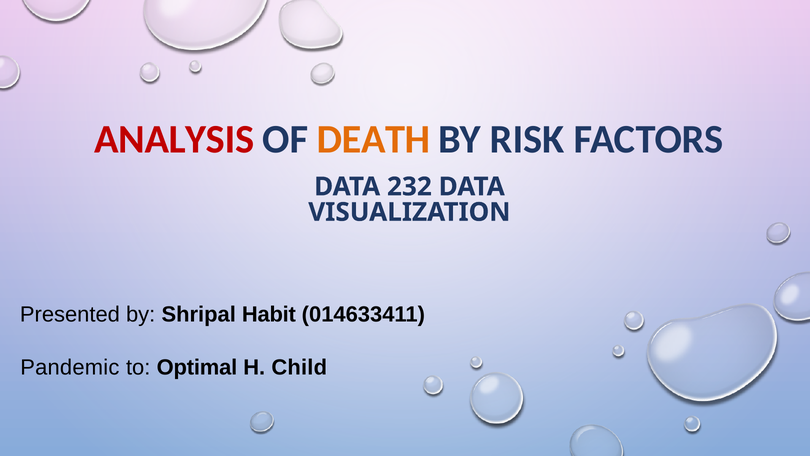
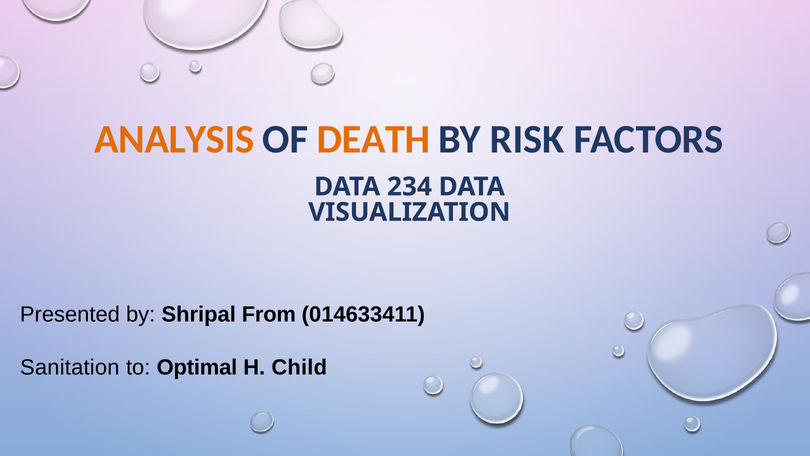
ANALYSIS colour: red -> orange
232: 232 -> 234
Habit: Habit -> From
Pandemic: Pandemic -> Sanitation
